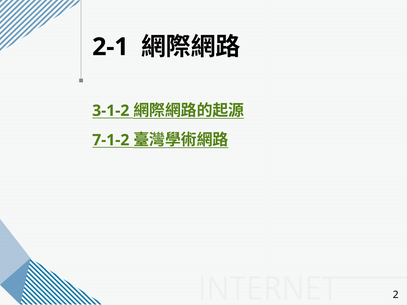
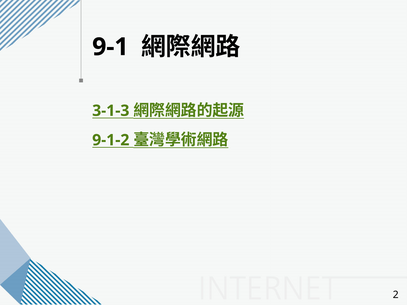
2-1: 2-1 -> 9-1
3-1-2: 3-1-2 -> 3-1-3
7-1-2: 7-1-2 -> 9-1-2
